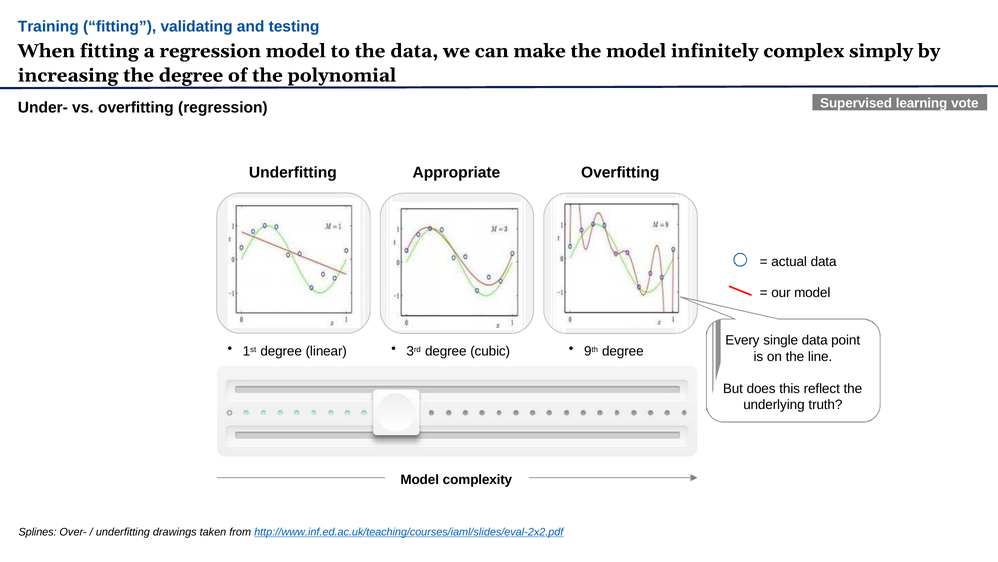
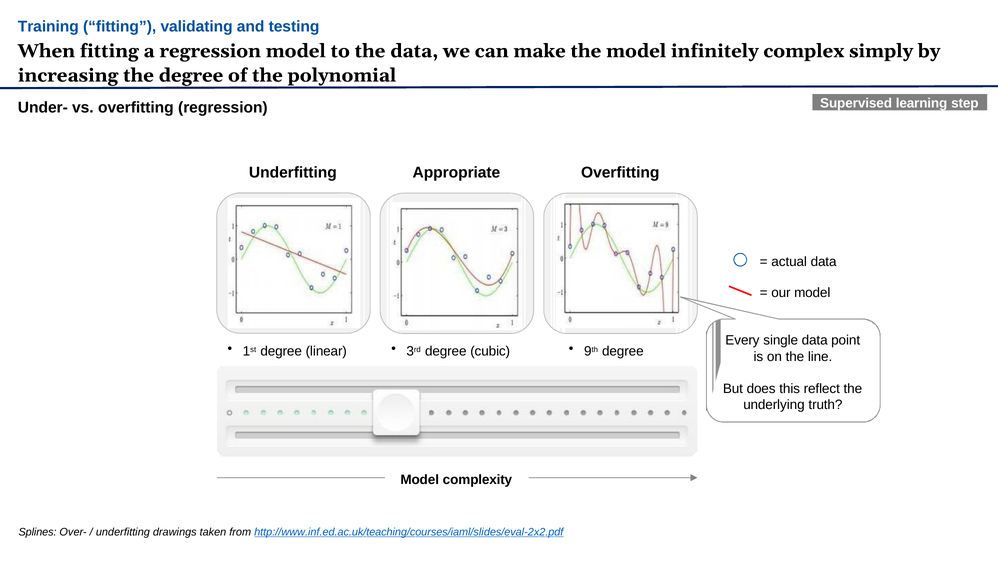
vote: vote -> step
